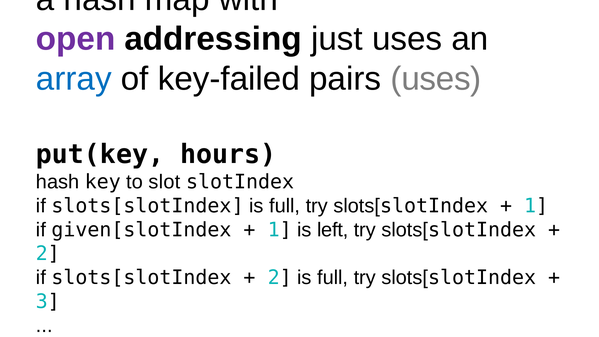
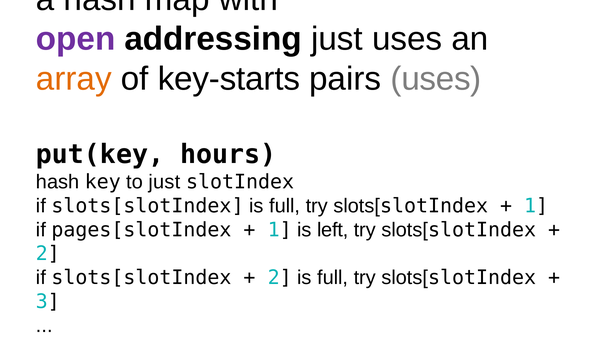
array colour: blue -> orange
key-failed: key-failed -> key-starts
to slot: slot -> just
given[slotIndex: given[slotIndex -> pages[slotIndex
